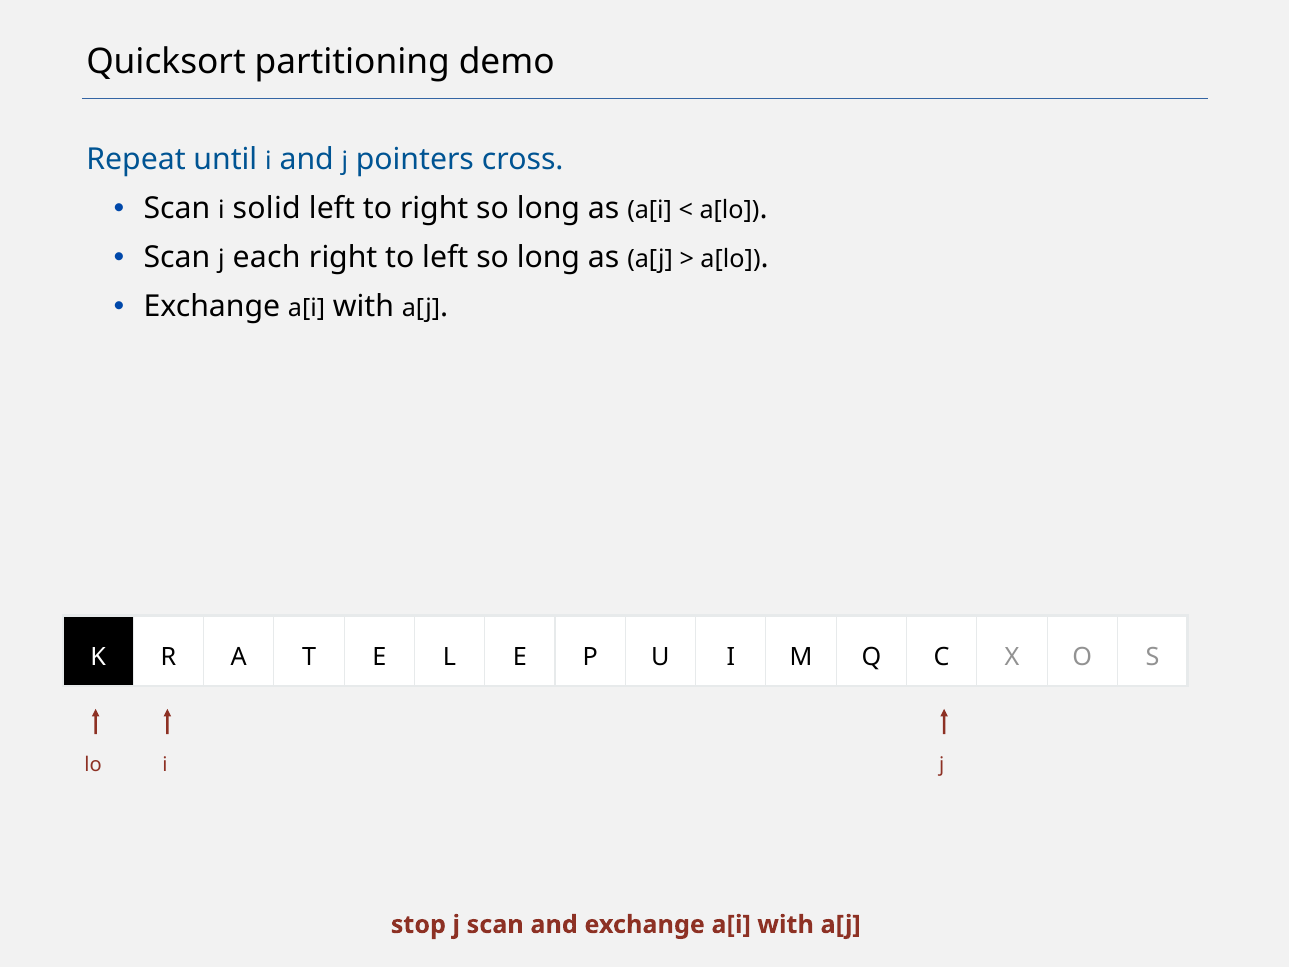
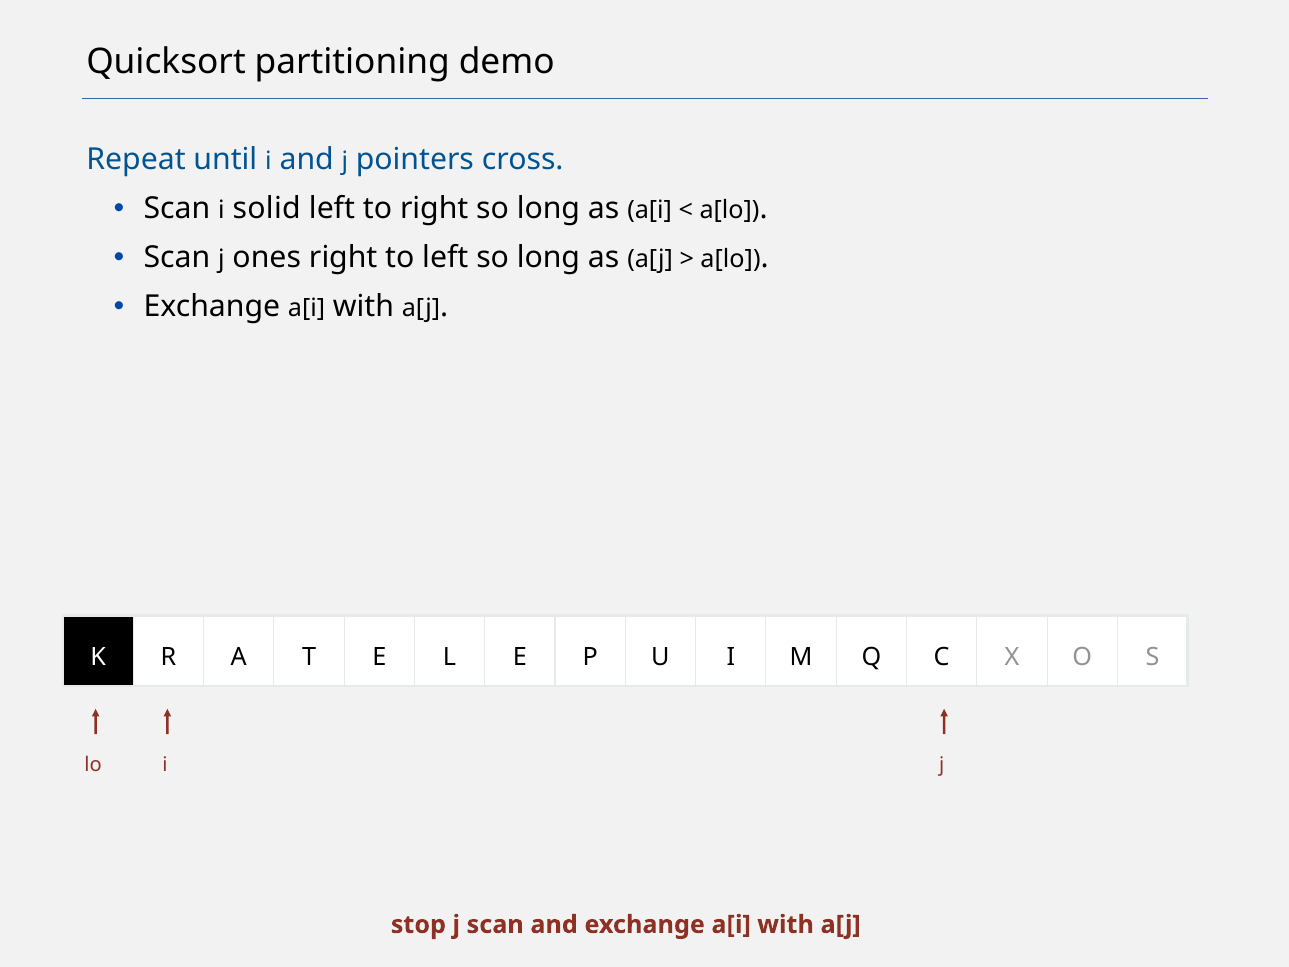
each: each -> ones
